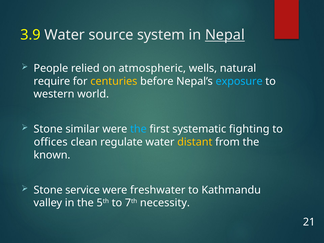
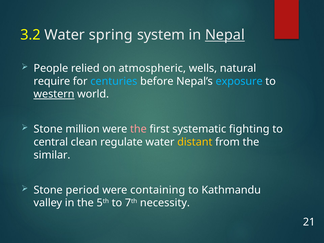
3.9: 3.9 -> 3.2
source: source -> spring
centuries colour: yellow -> light blue
western underline: none -> present
similar: similar -> million
the at (138, 129) colour: light blue -> pink
offices: offices -> central
known: known -> similar
service: service -> period
freshwater: freshwater -> containing
